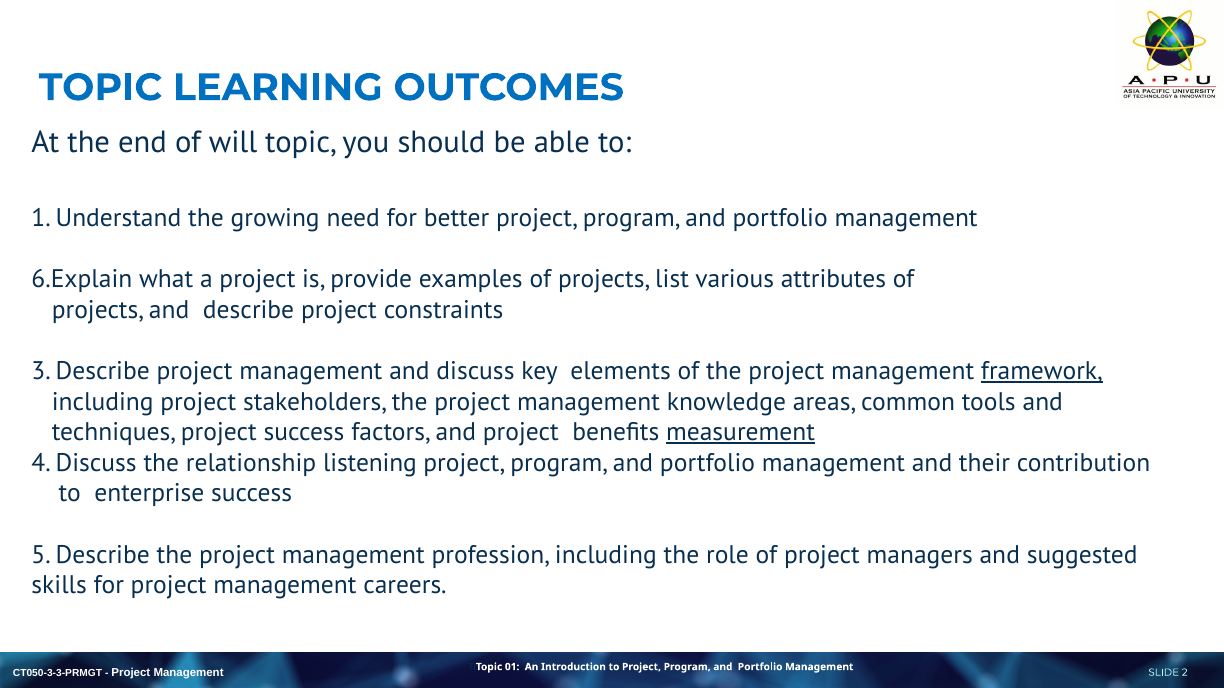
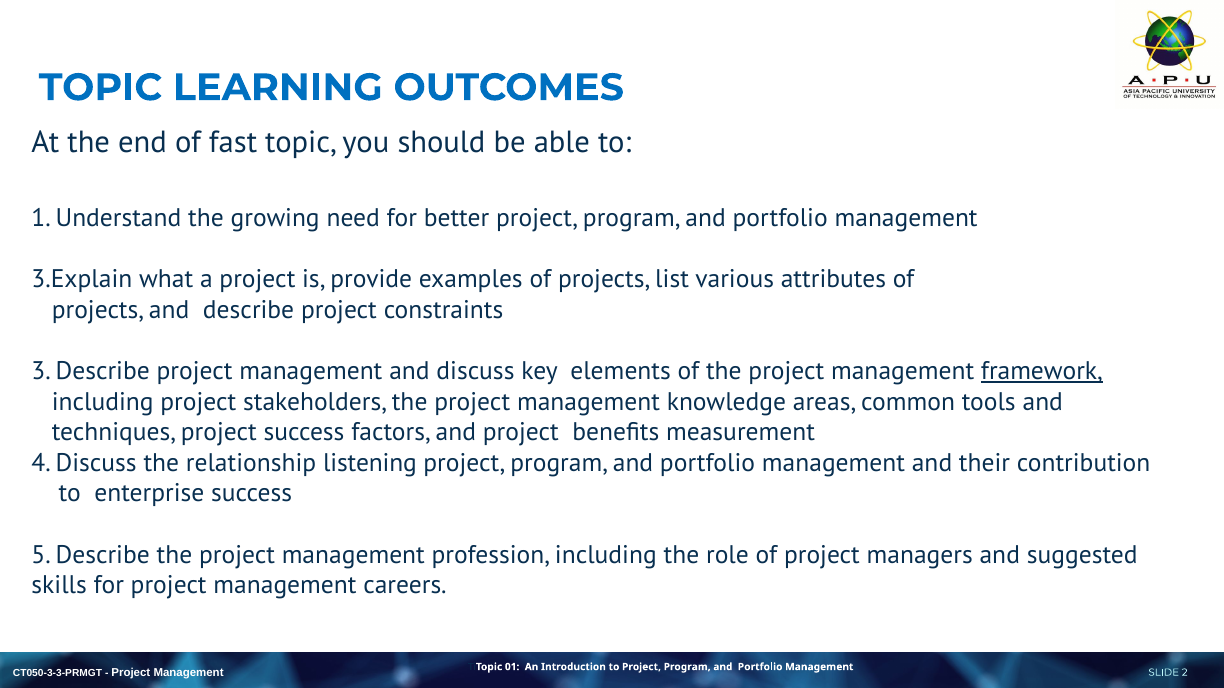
will: will -> fast
6.Explain: 6.Explain -> 3.Explain
measurement underline: present -> none
